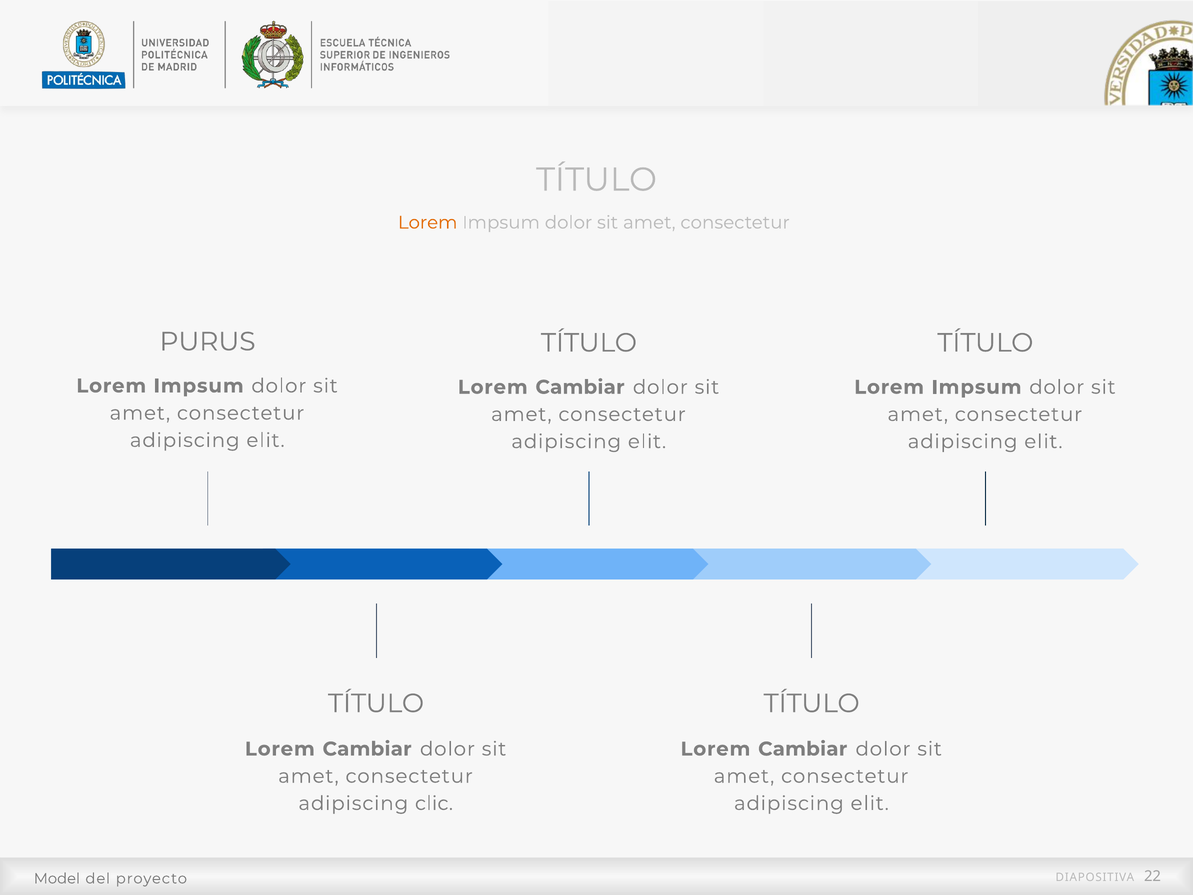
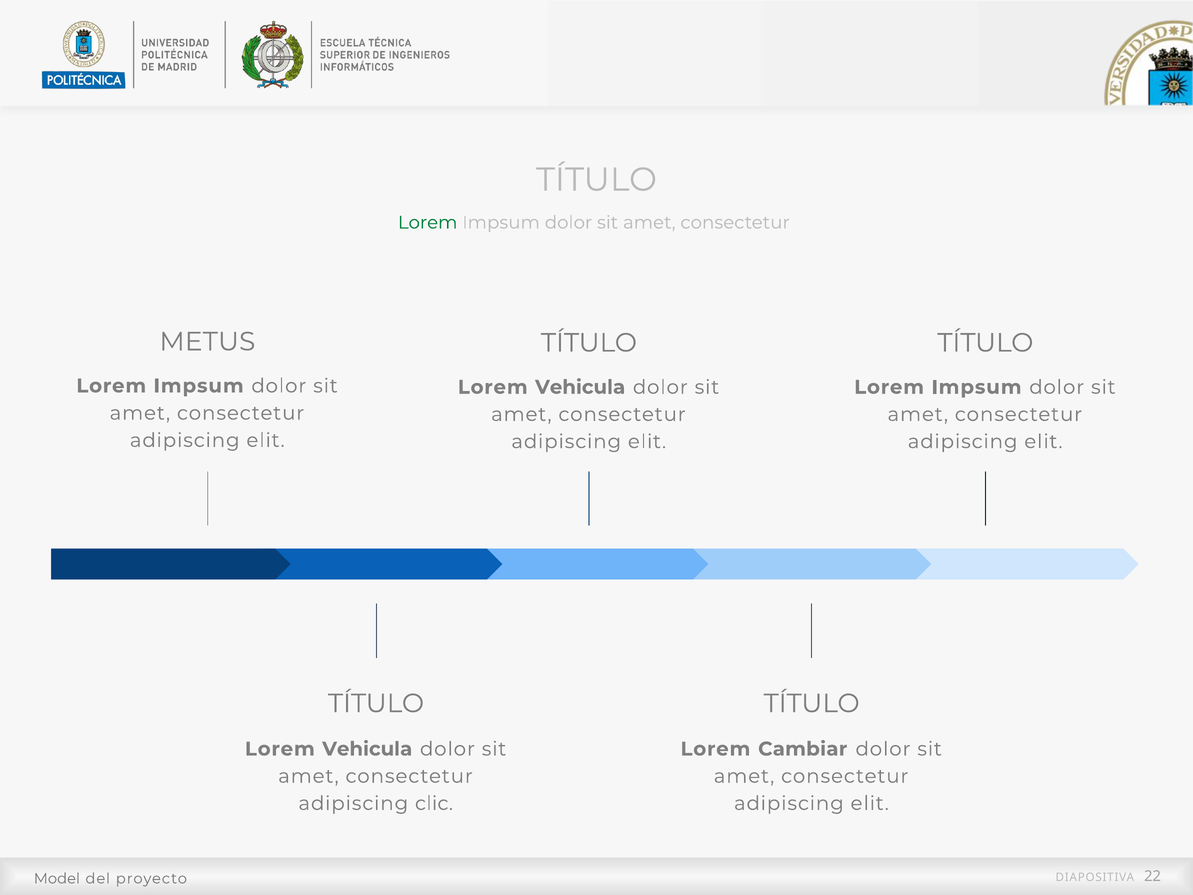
Lorem at (428, 222) colour: orange -> green
PURUS: PURUS -> METUS
Cambiar at (580, 387): Cambiar -> Vehicula
Cambiar at (367, 749): Cambiar -> Vehicula
